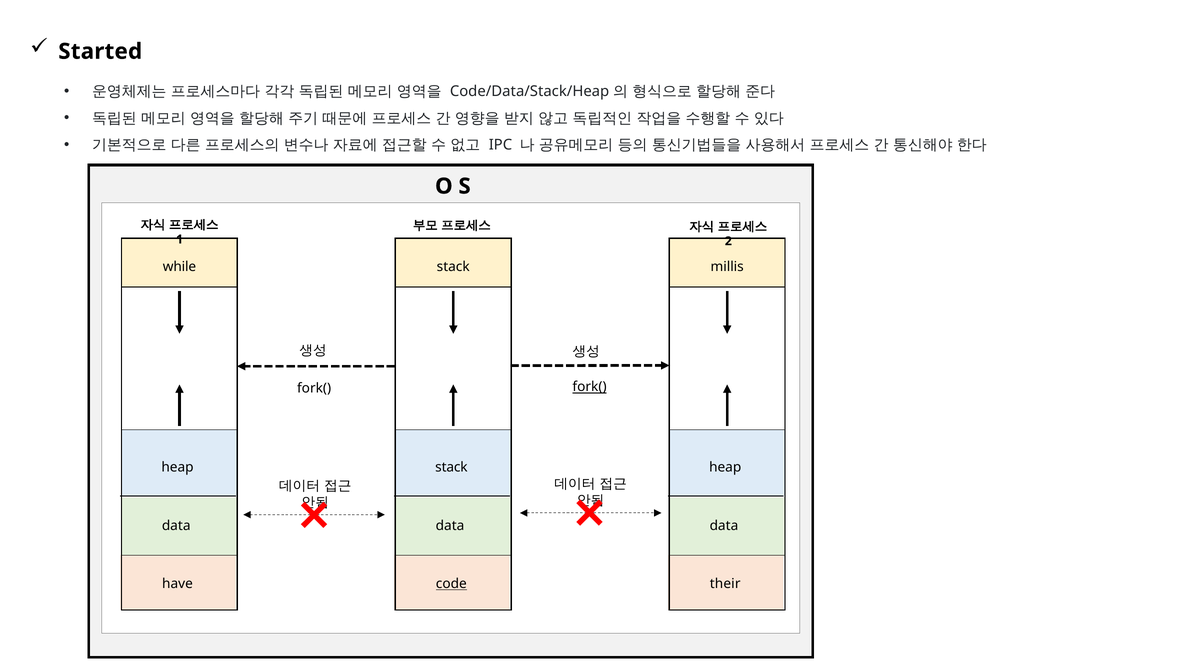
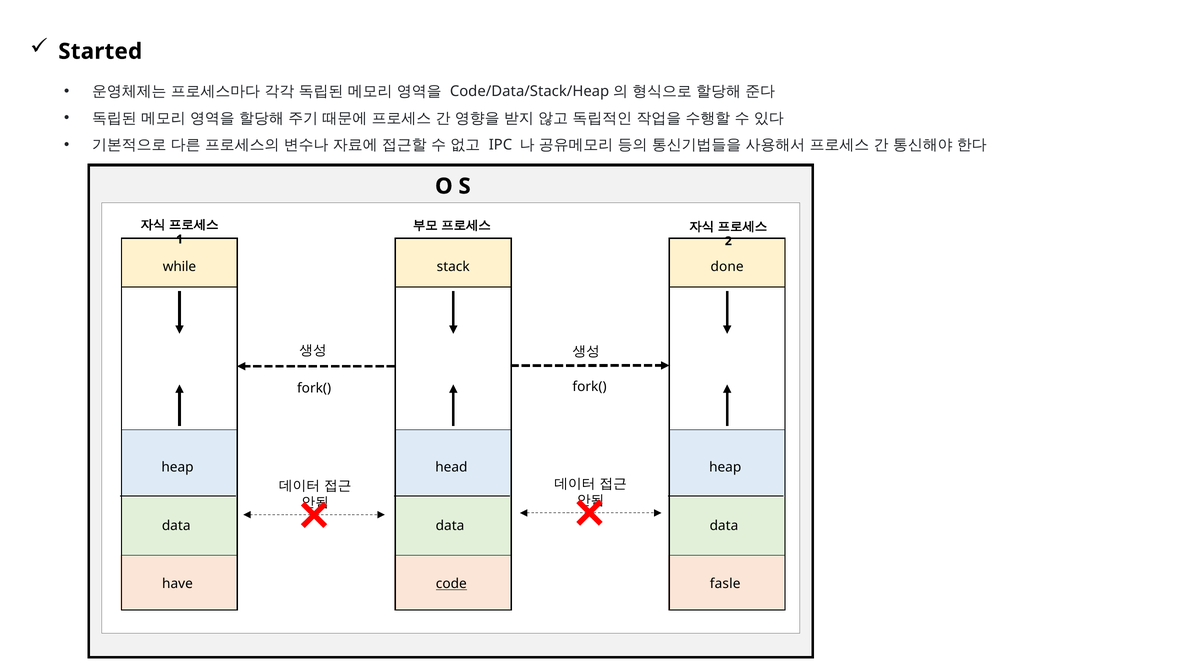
millis: millis -> done
fork( at (590, 387) underline: present -> none
stack at (451, 467): stack -> head
their: their -> fasle
